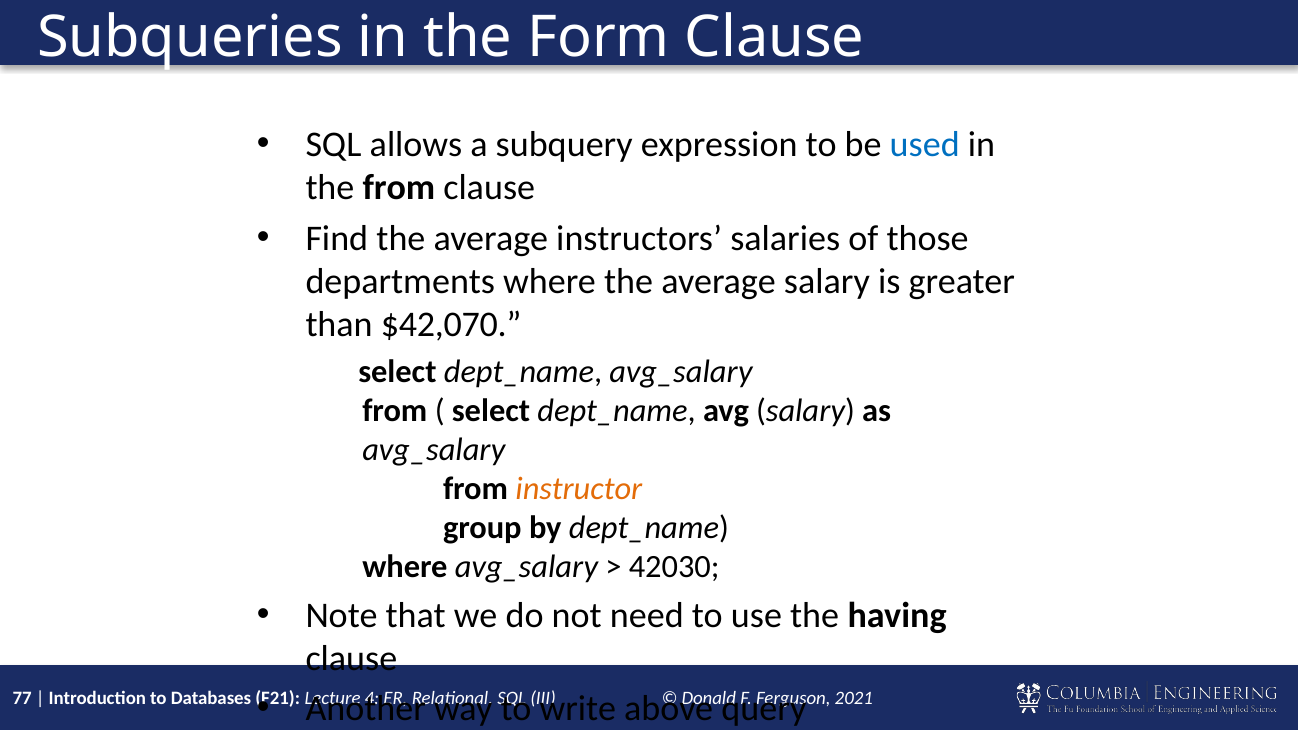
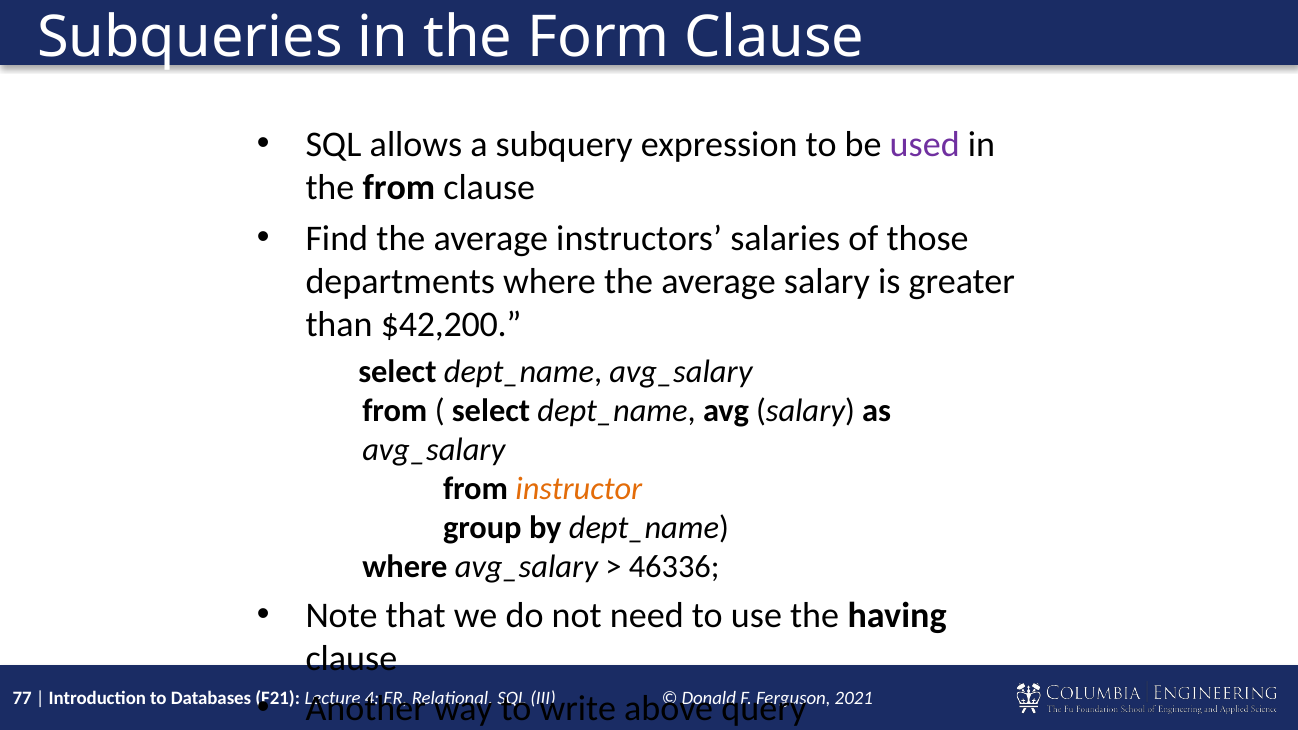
used colour: blue -> purple
$42,070: $42,070 -> $42,200
42030: 42030 -> 46336
